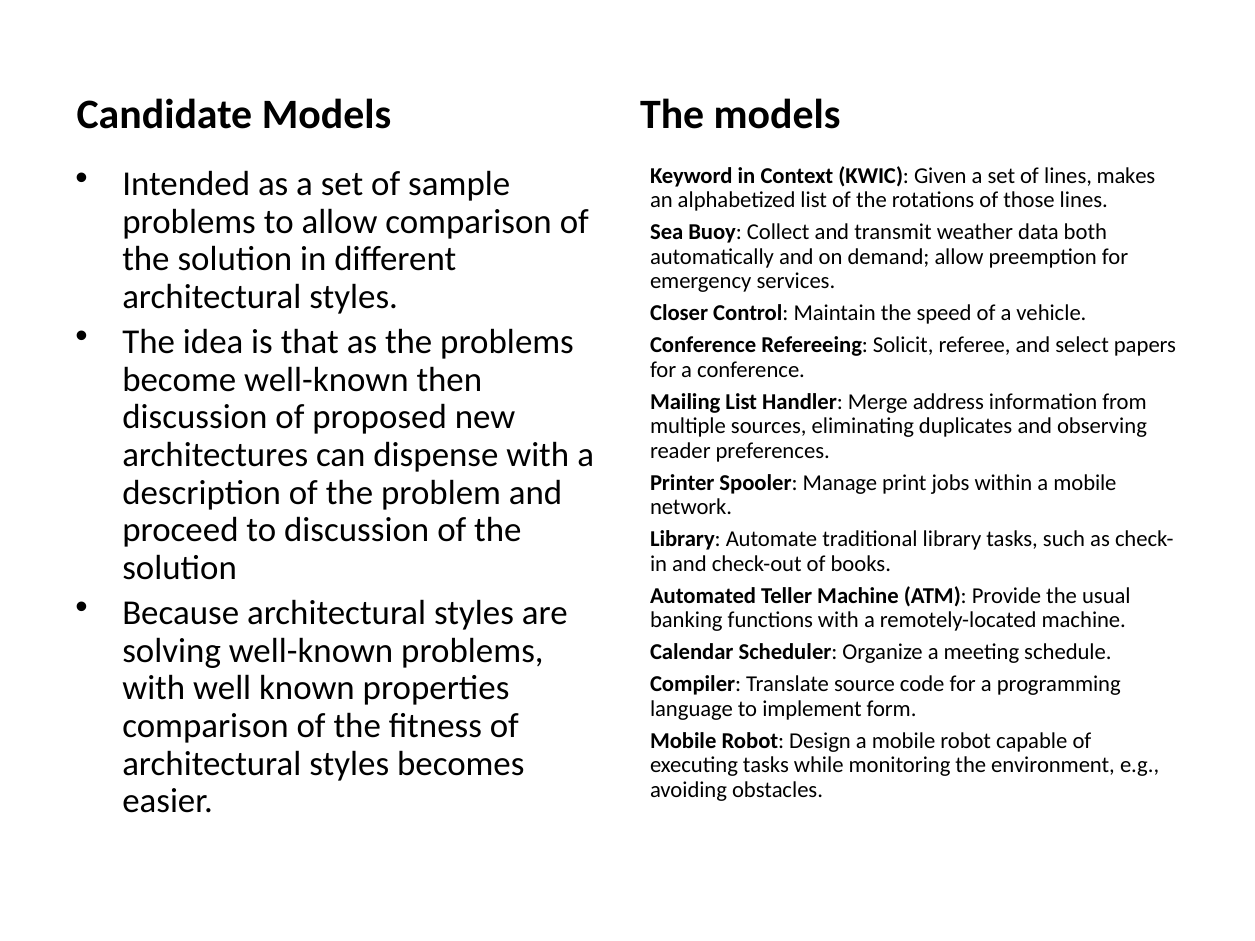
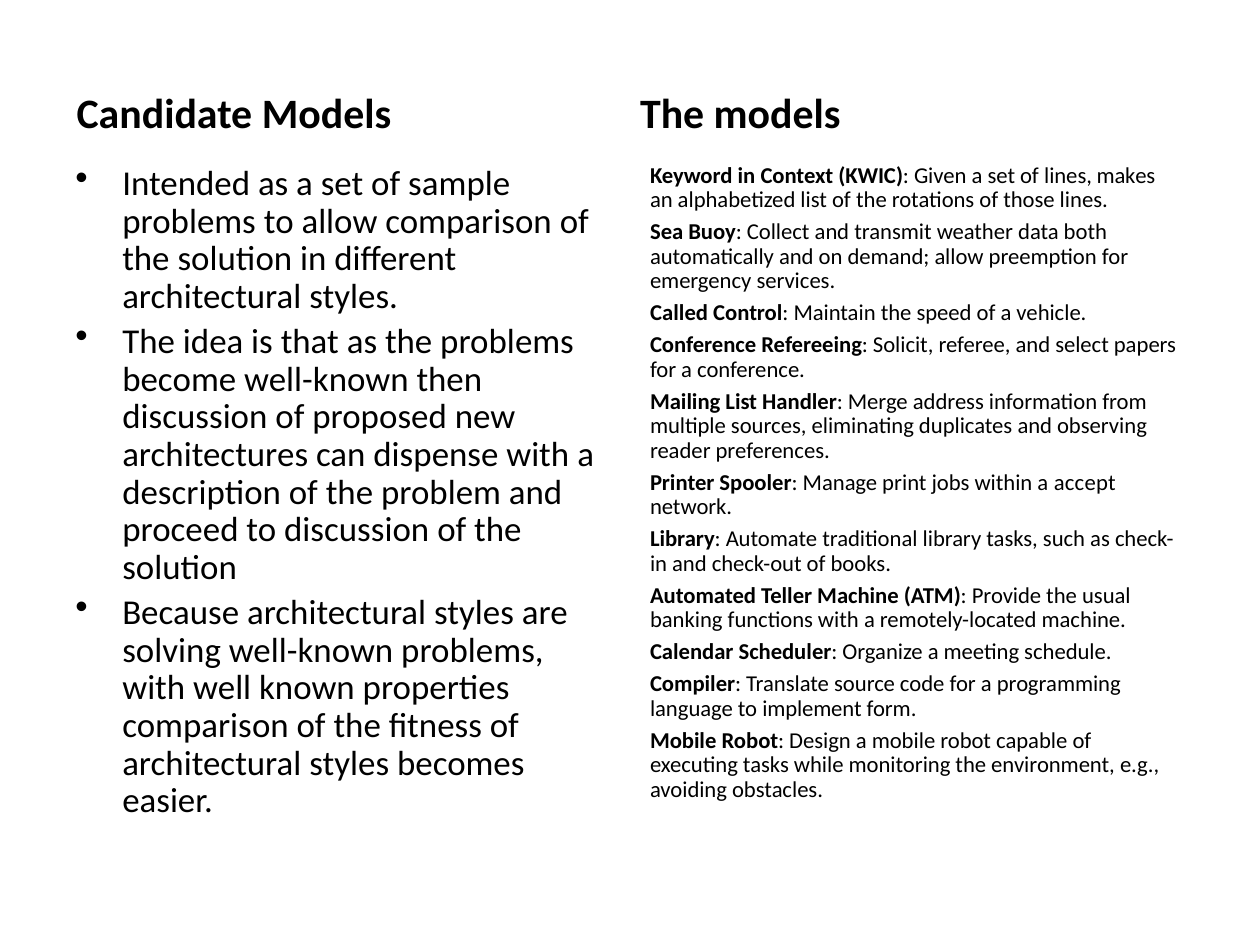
Closer: Closer -> Called
within a mobile: mobile -> accept
